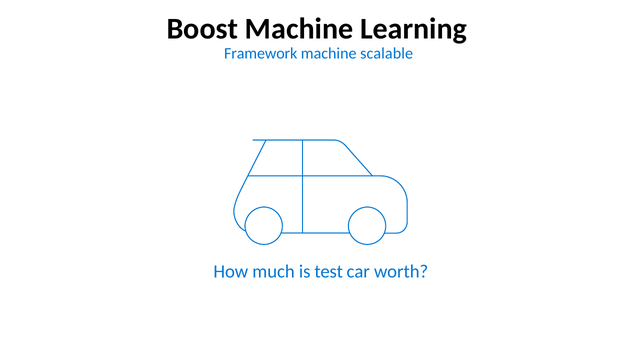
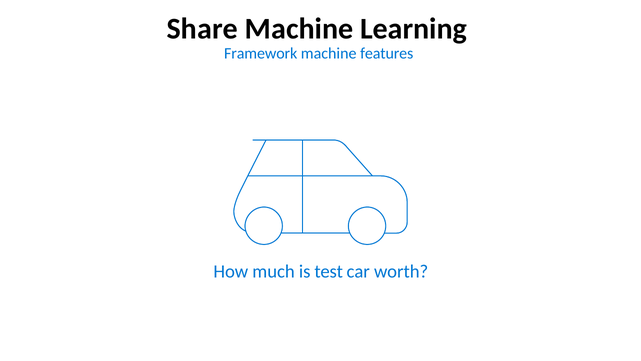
Boost: Boost -> Share
scalable: scalable -> features
